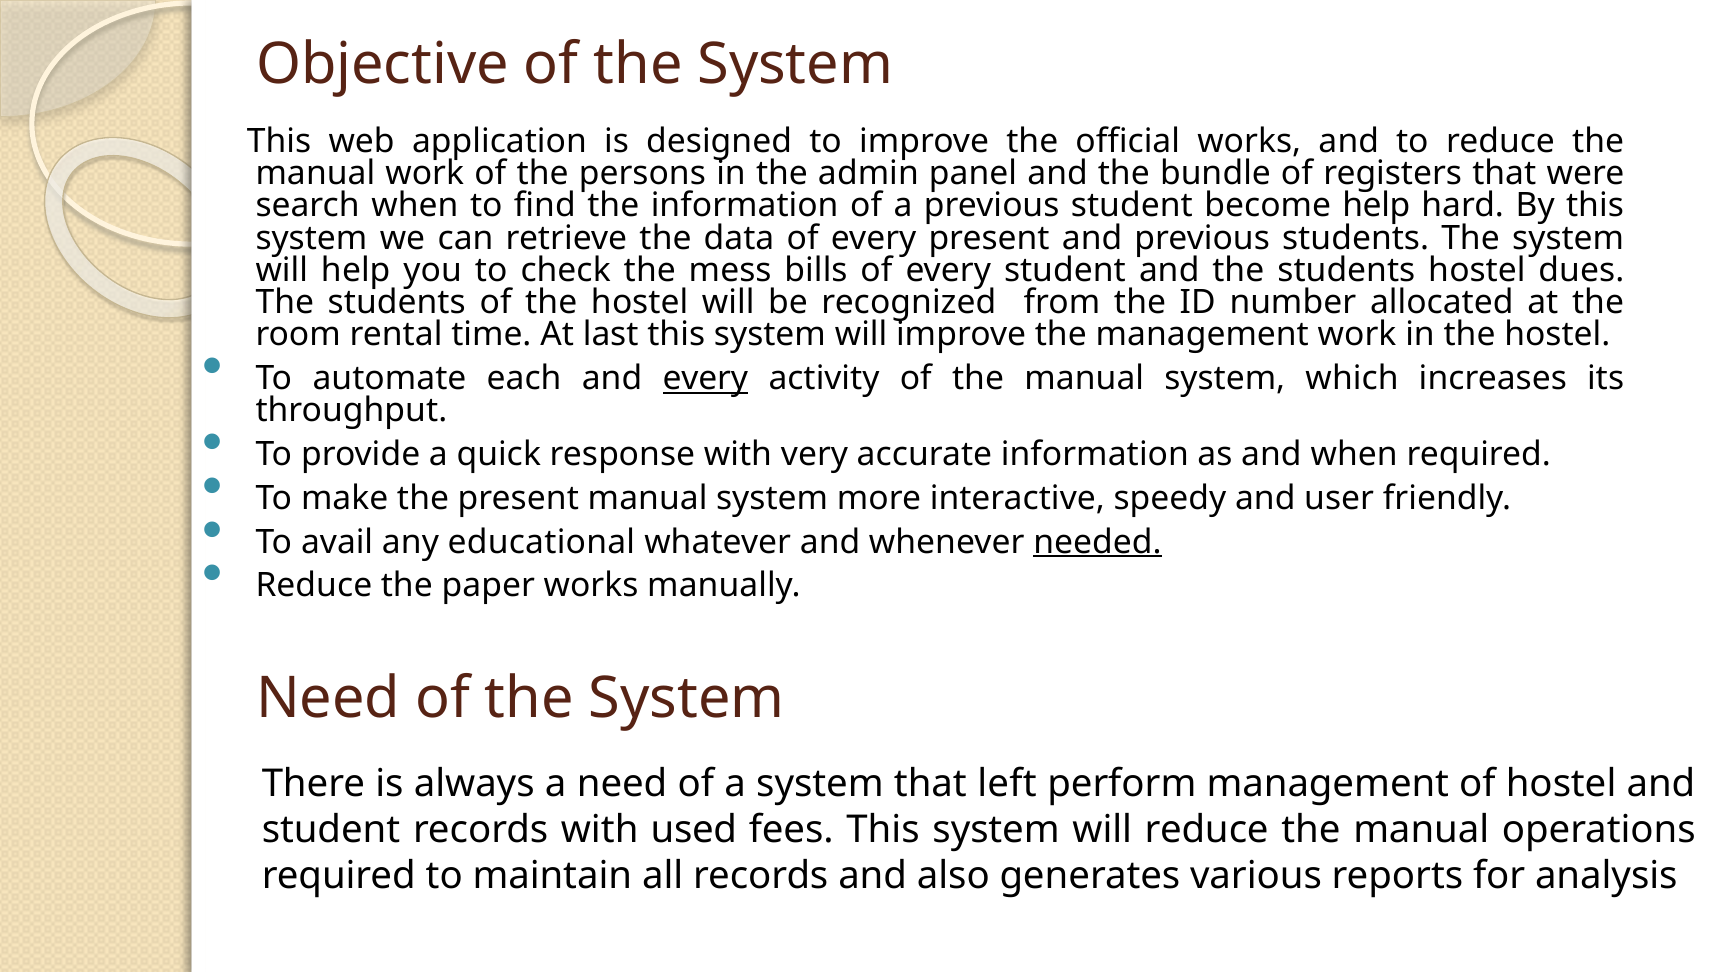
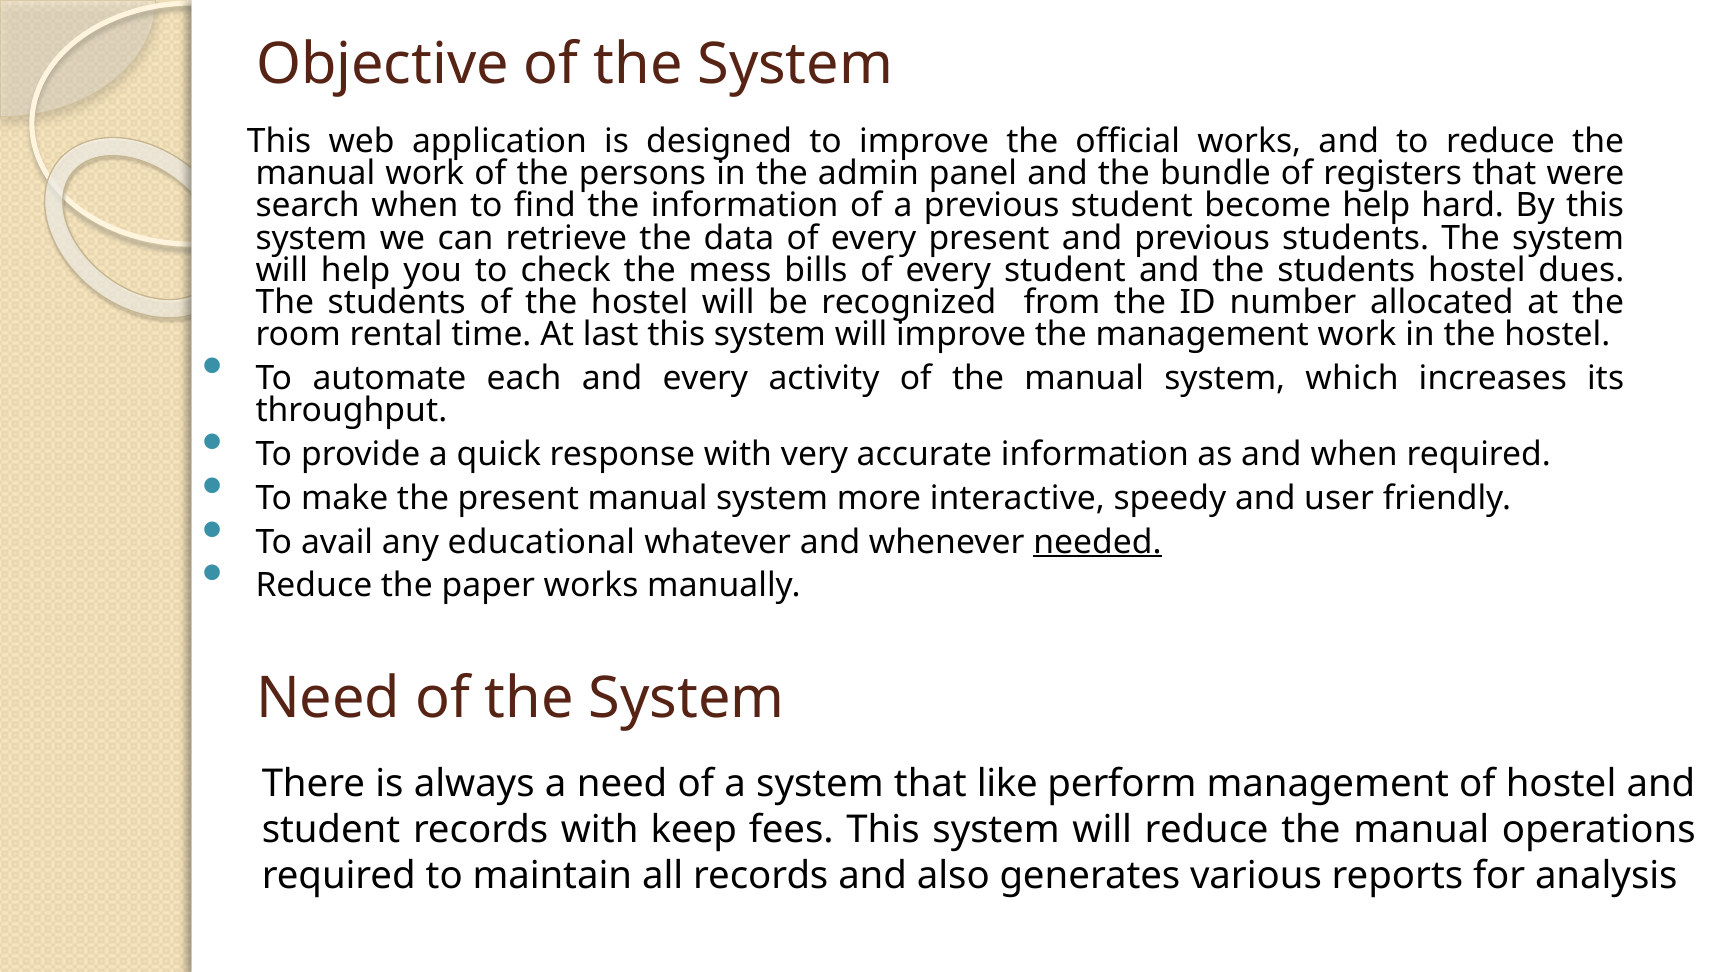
every at (705, 379) underline: present -> none
left: left -> like
used: used -> keep
